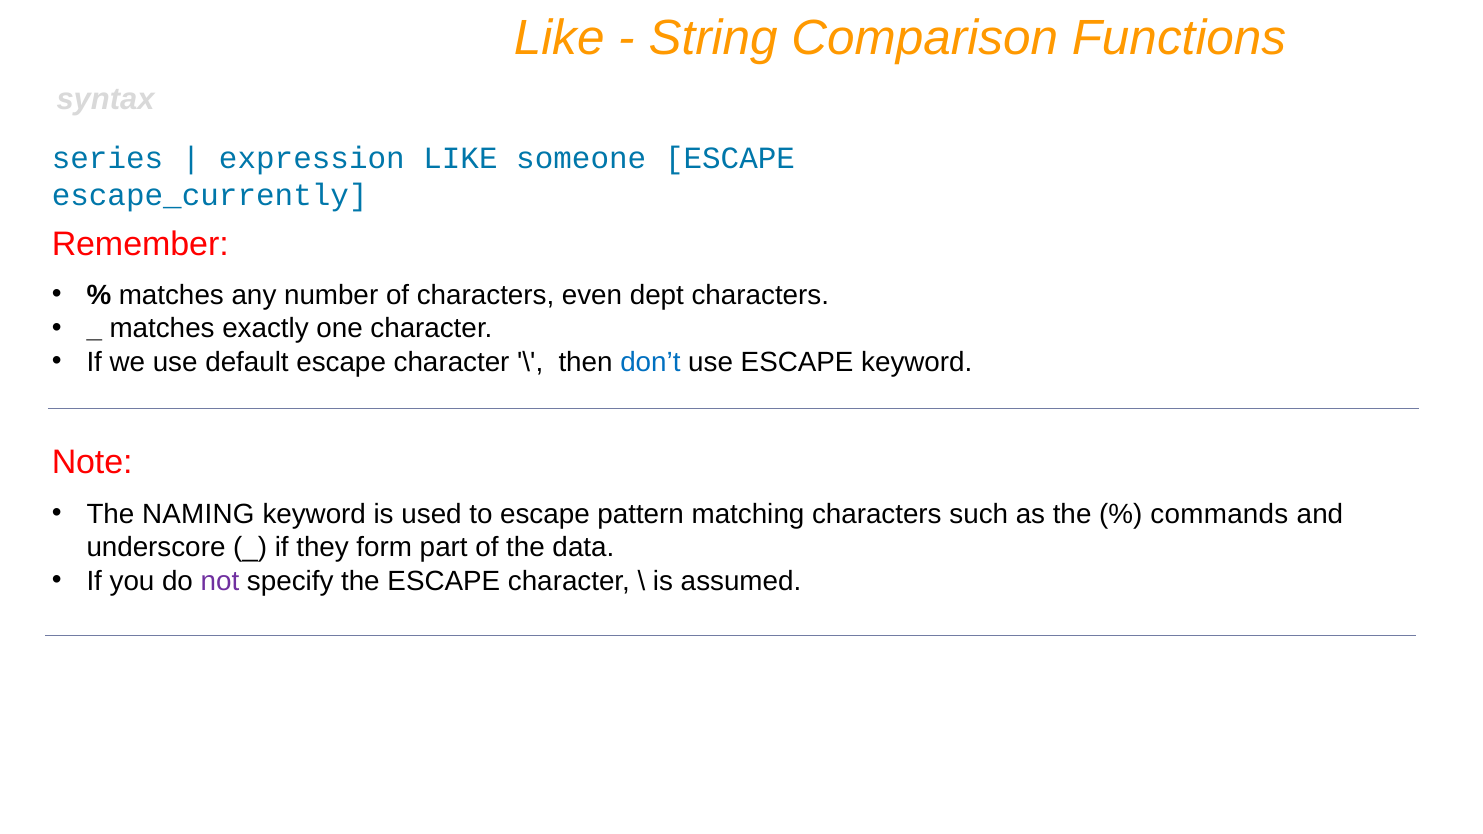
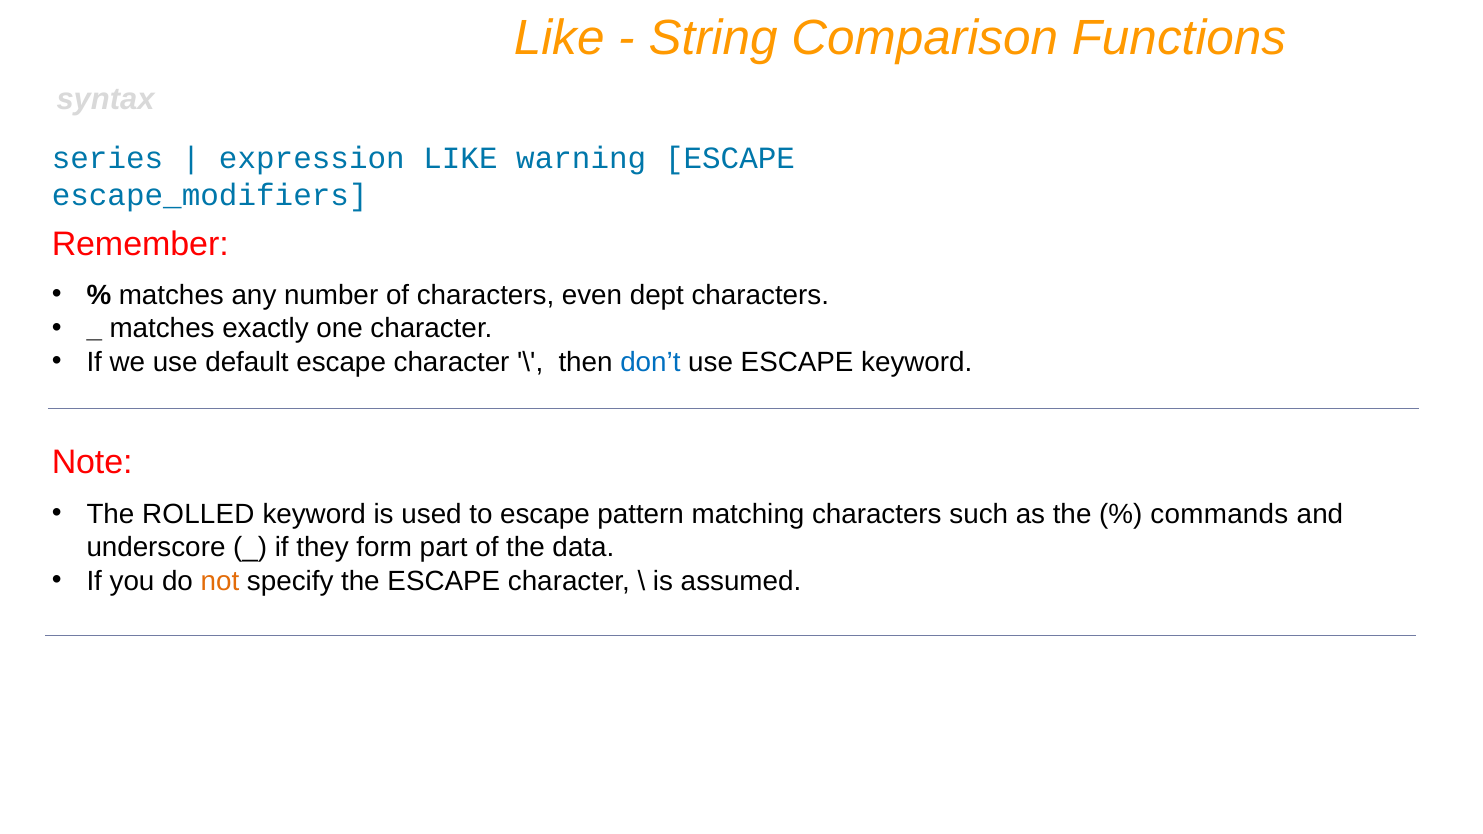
someone: someone -> warning
escape_currently: escape_currently -> escape_modifiers
NAMING: NAMING -> ROLLED
not colour: purple -> orange
